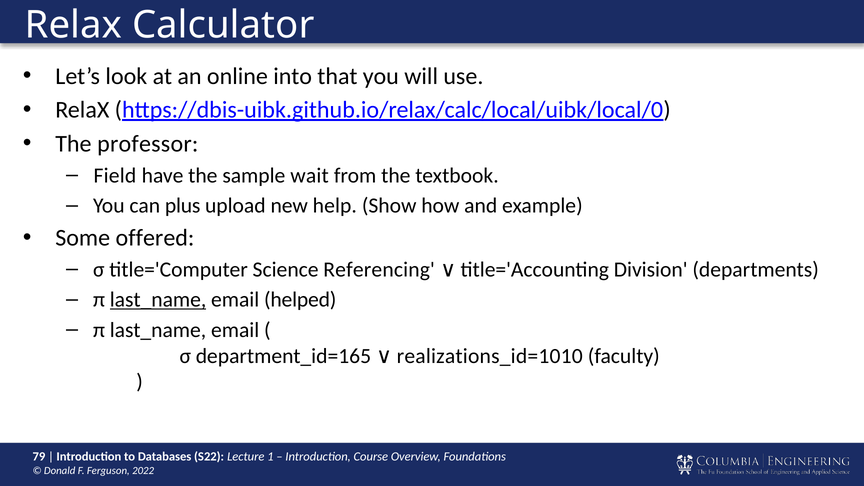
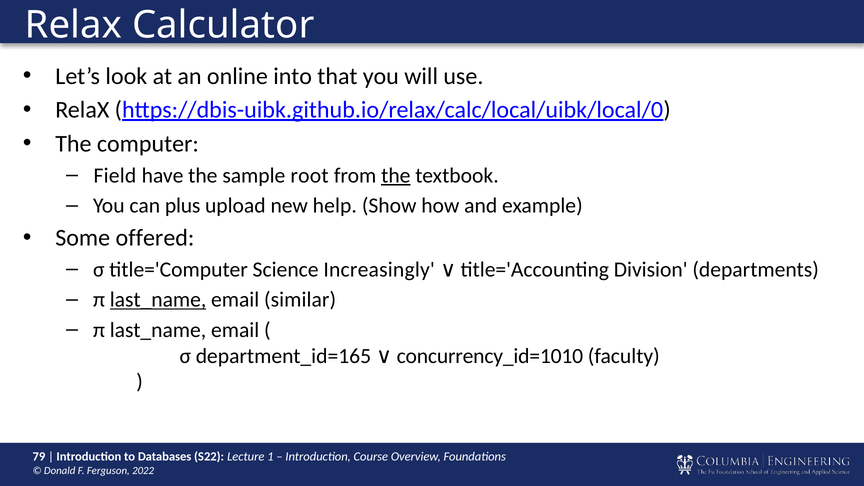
professor: professor -> computer
wait: wait -> root
the at (396, 175) underline: none -> present
Referencing: Referencing -> Increasingly
helped: helped -> similar
realizations_id=1010: realizations_id=1010 -> concurrency_id=1010
